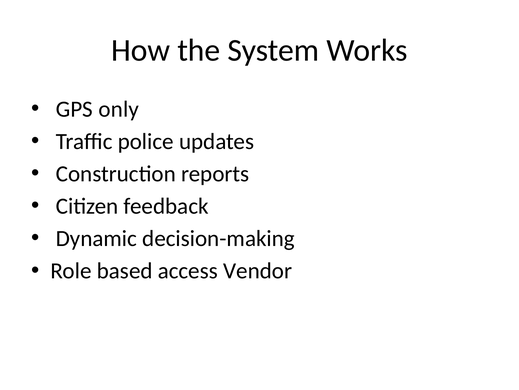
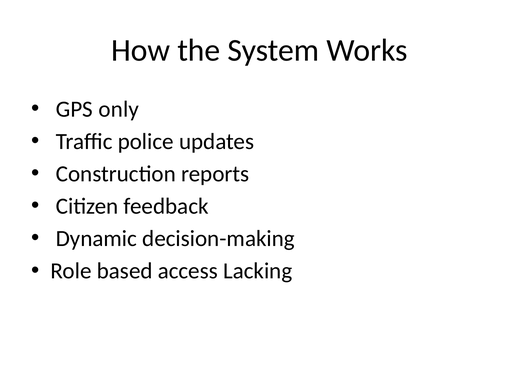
Vendor: Vendor -> Lacking
